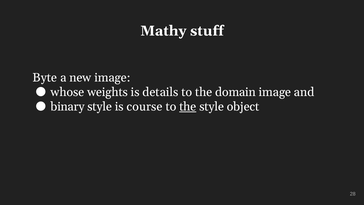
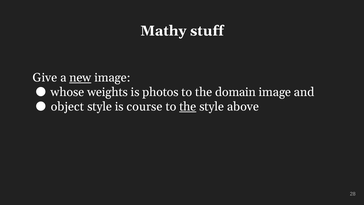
Byte: Byte -> Give
new underline: none -> present
details: details -> photos
binary: binary -> object
object: object -> above
